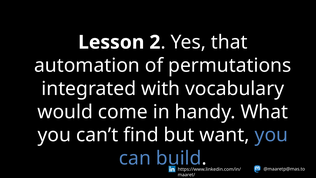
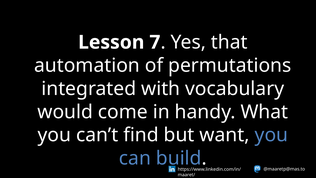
2: 2 -> 7
